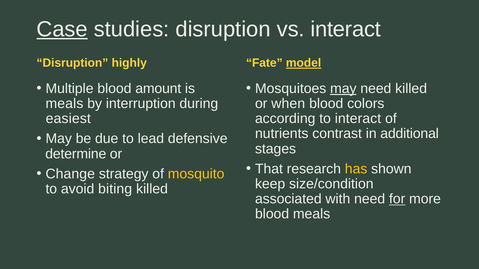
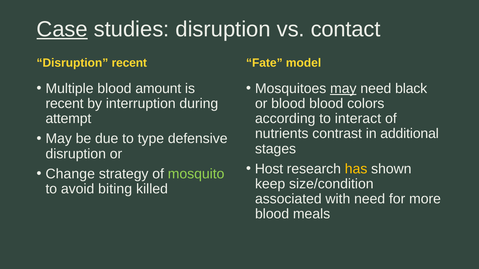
vs interact: interact -> contact
Disruption highly: highly -> recent
model underline: present -> none
need killed: killed -> black
meals at (64, 104): meals -> recent
or when: when -> blood
easiest: easiest -> attempt
lead: lead -> type
determine at (76, 154): determine -> disruption
That: That -> Host
mosquito colour: yellow -> light green
for underline: present -> none
